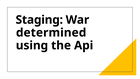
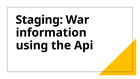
determined: determined -> information
